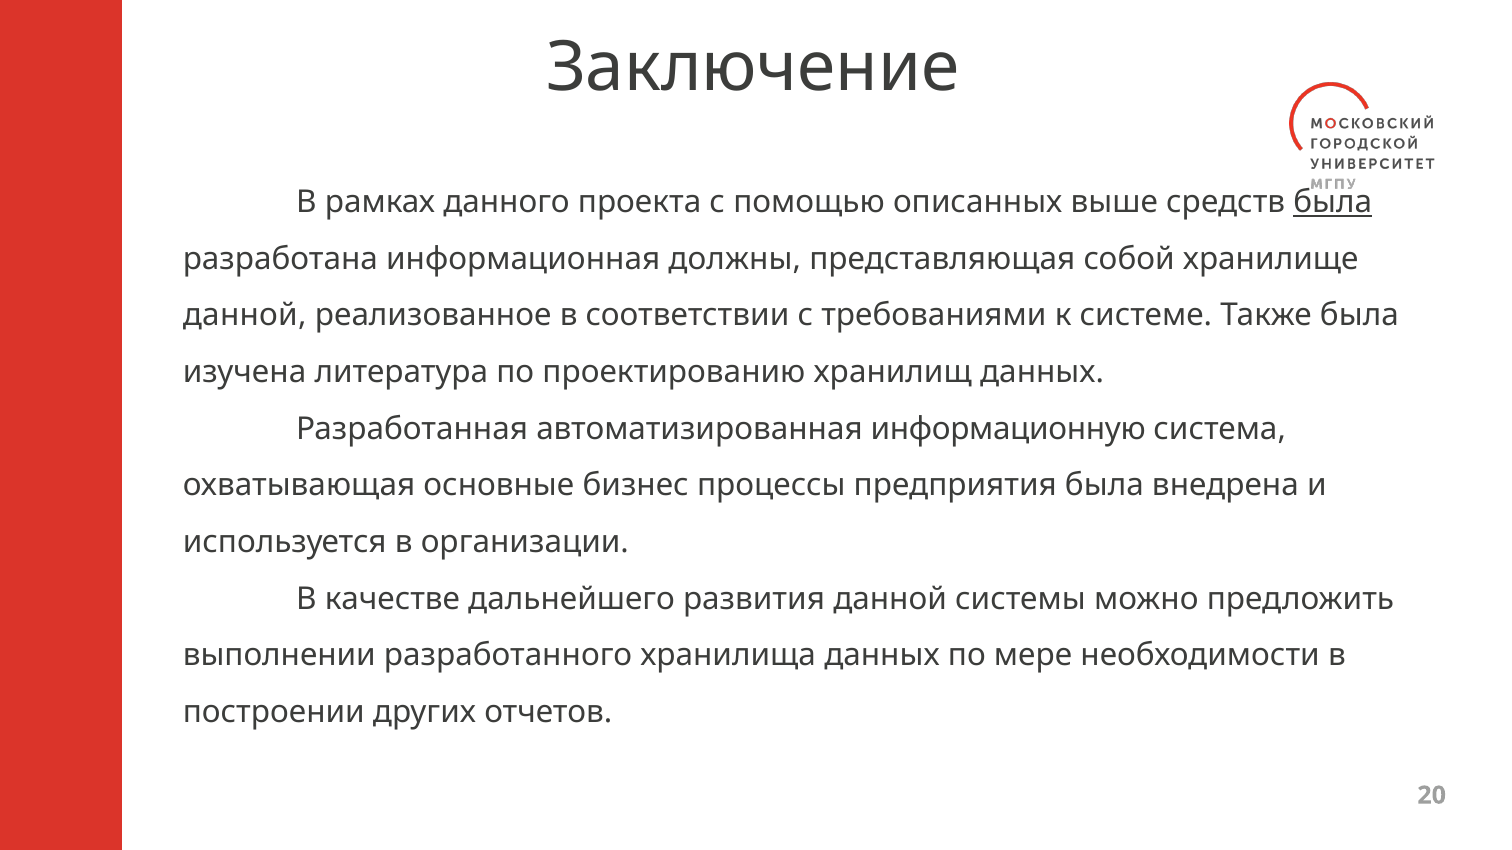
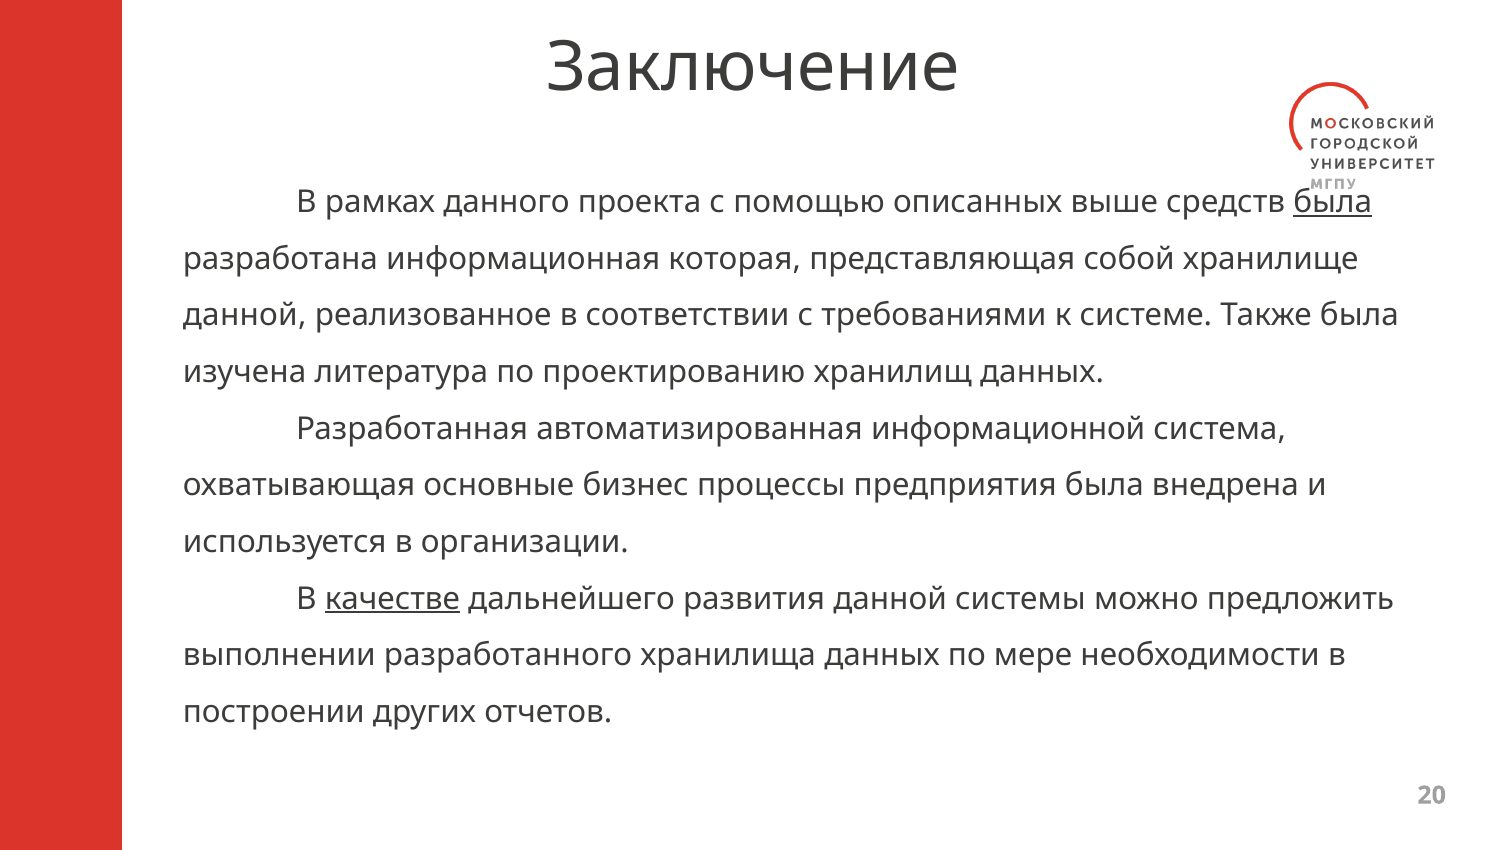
должны: должны -> которая
информационную: информационную -> информационной
качестве underline: none -> present
